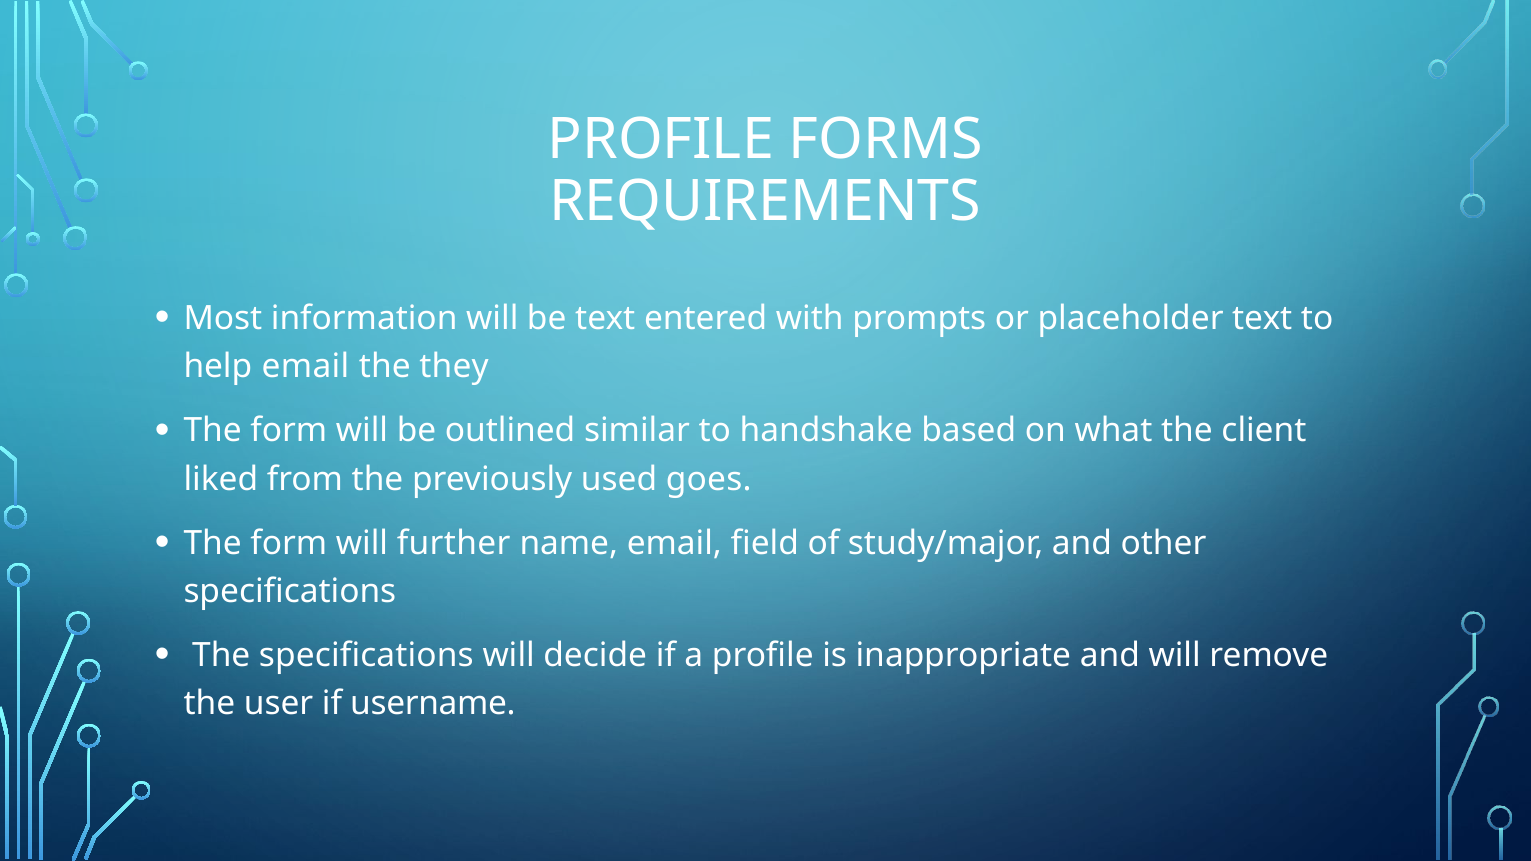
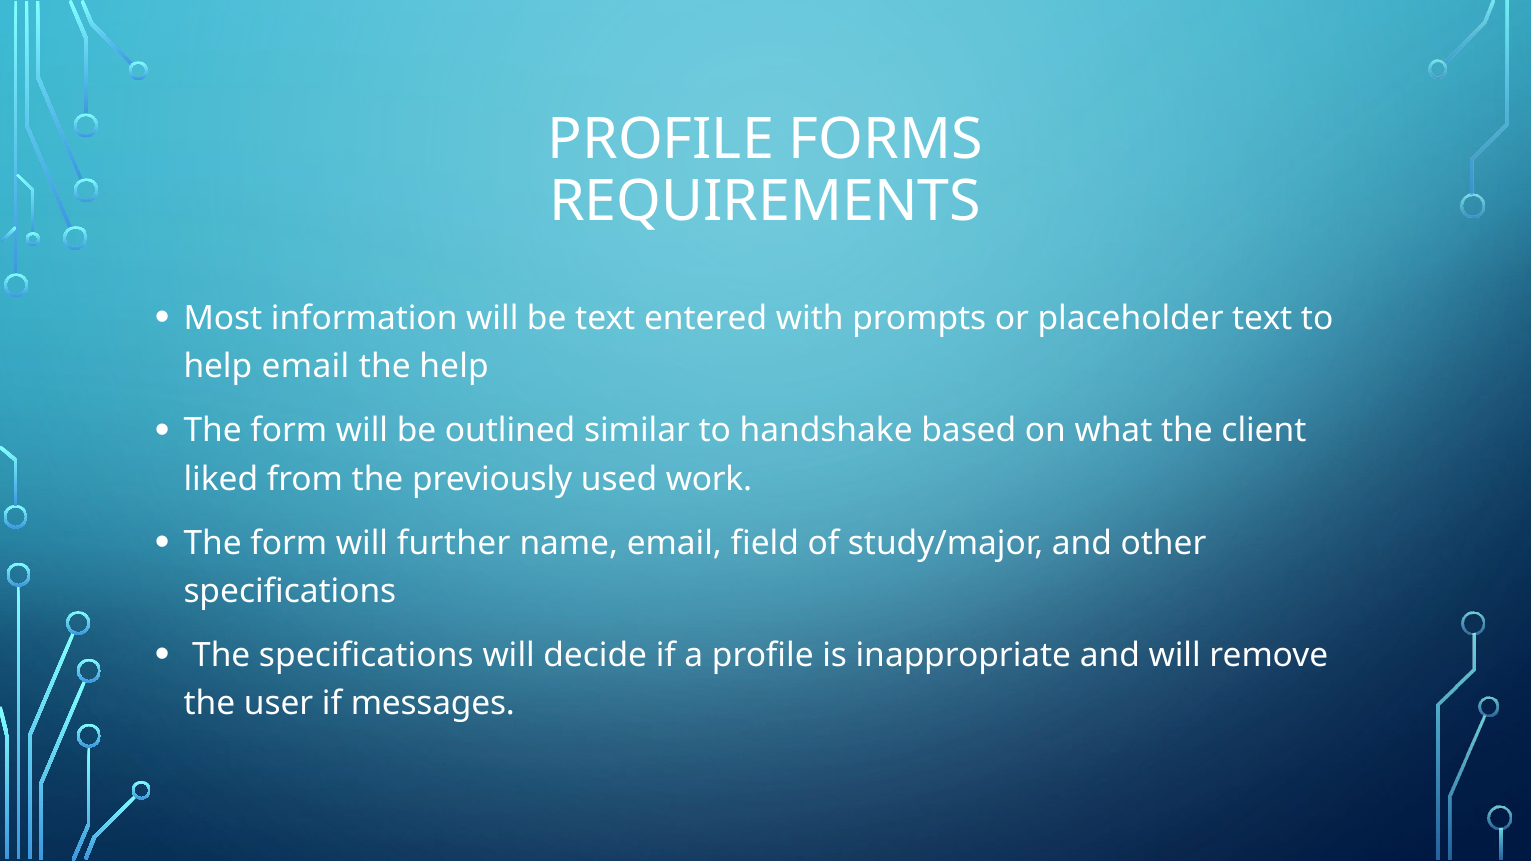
the they: they -> help
goes: goes -> work
username: username -> messages
